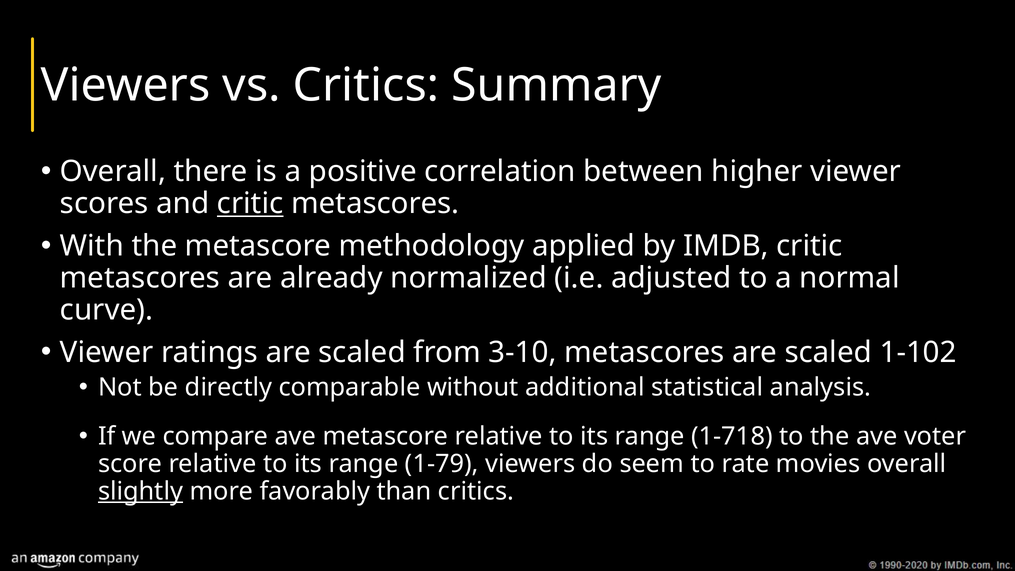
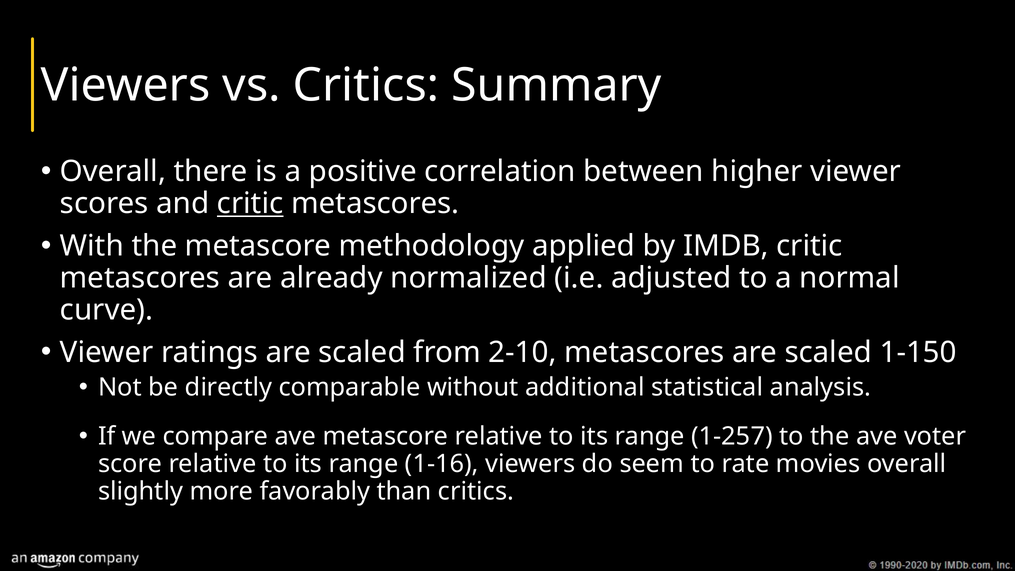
3-10: 3-10 -> 2-10
1-102: 1-102 -> 1-150
1-718: 1-718 -> 1-257
1-79: 1-79 -> 1-16
slightly underline: present -> none
